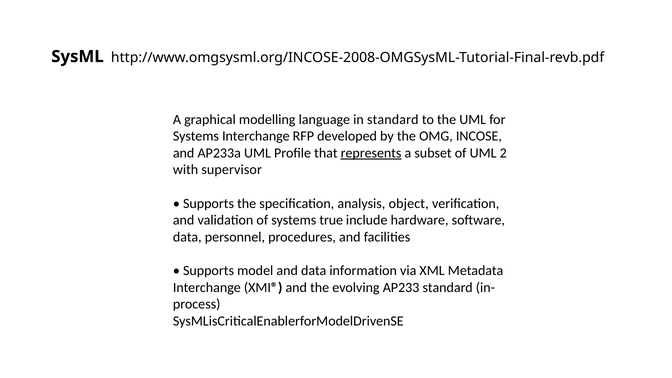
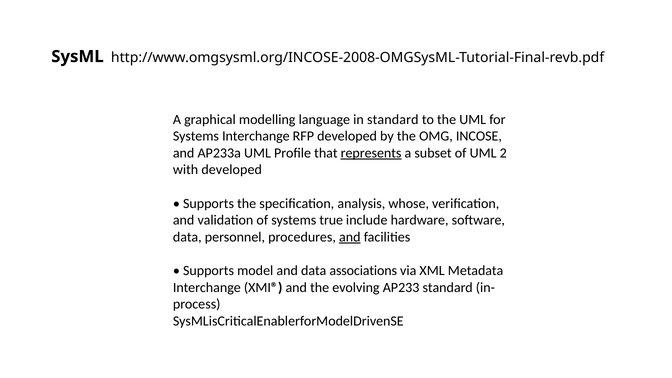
with supervisor: supervisor -> developed
object: object -> whose
and at (350, 237) underline: none -> present
information: information -> associations
